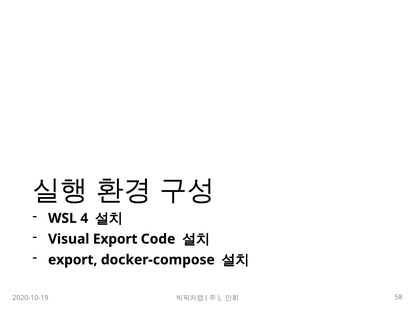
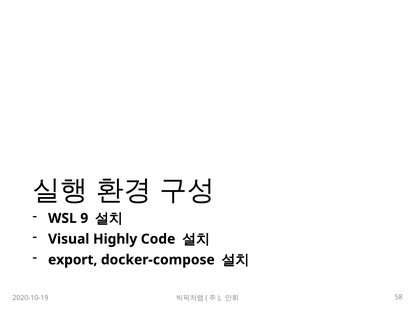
4: 4 -> 9
Visual Export: Export -> Highly
